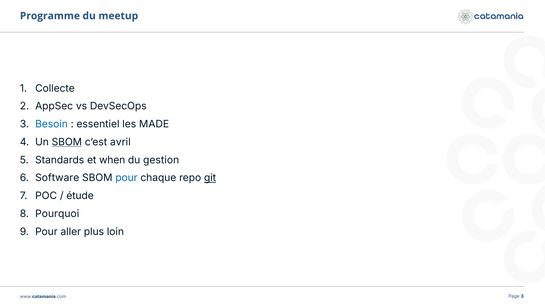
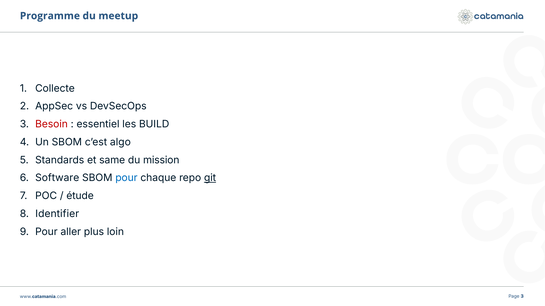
Besoin colour: blue -> red
MADE: MADE -> BUILD
SBOM at (67, 142) underline: present -> none
avril: avril -> algo
when: when -> same
gestion: gestion -> mission
Pourquoi: Pourquoi -> Identifier
